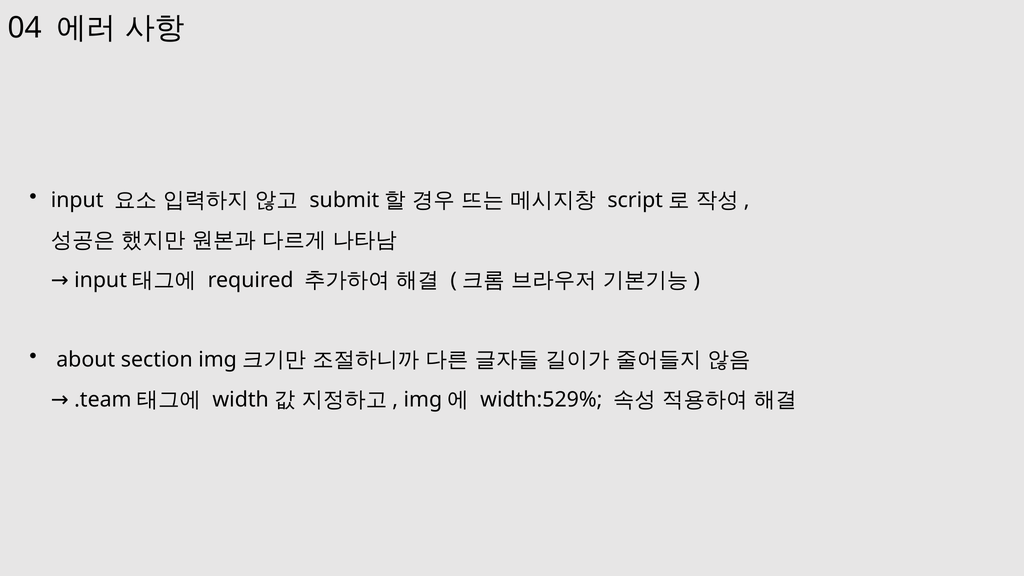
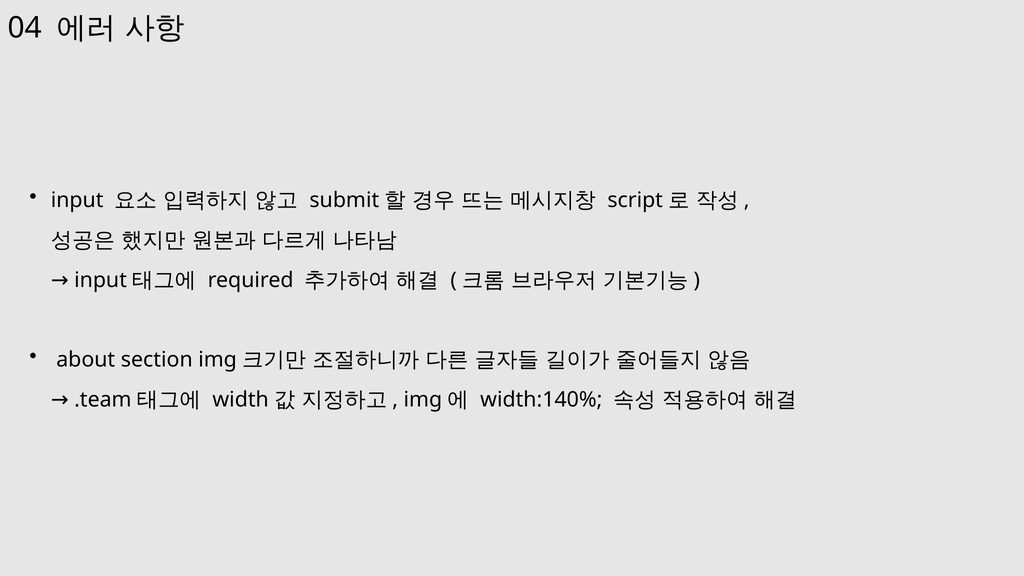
width:529%: width:529% -> width:140%
